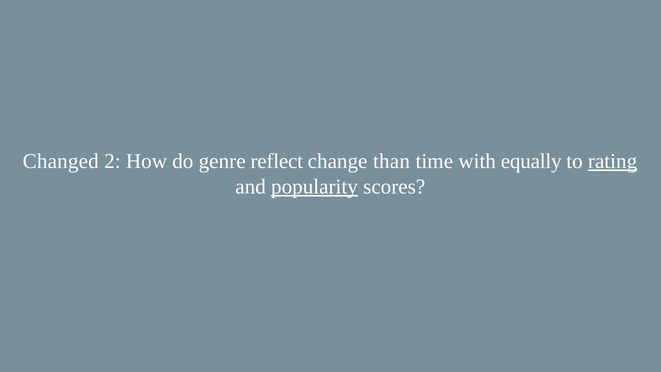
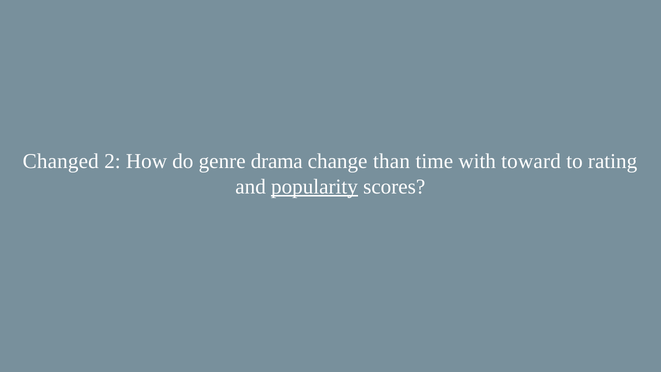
reflect: reflect -> drama
equally: equally -> toward
rating underline: present -> none
